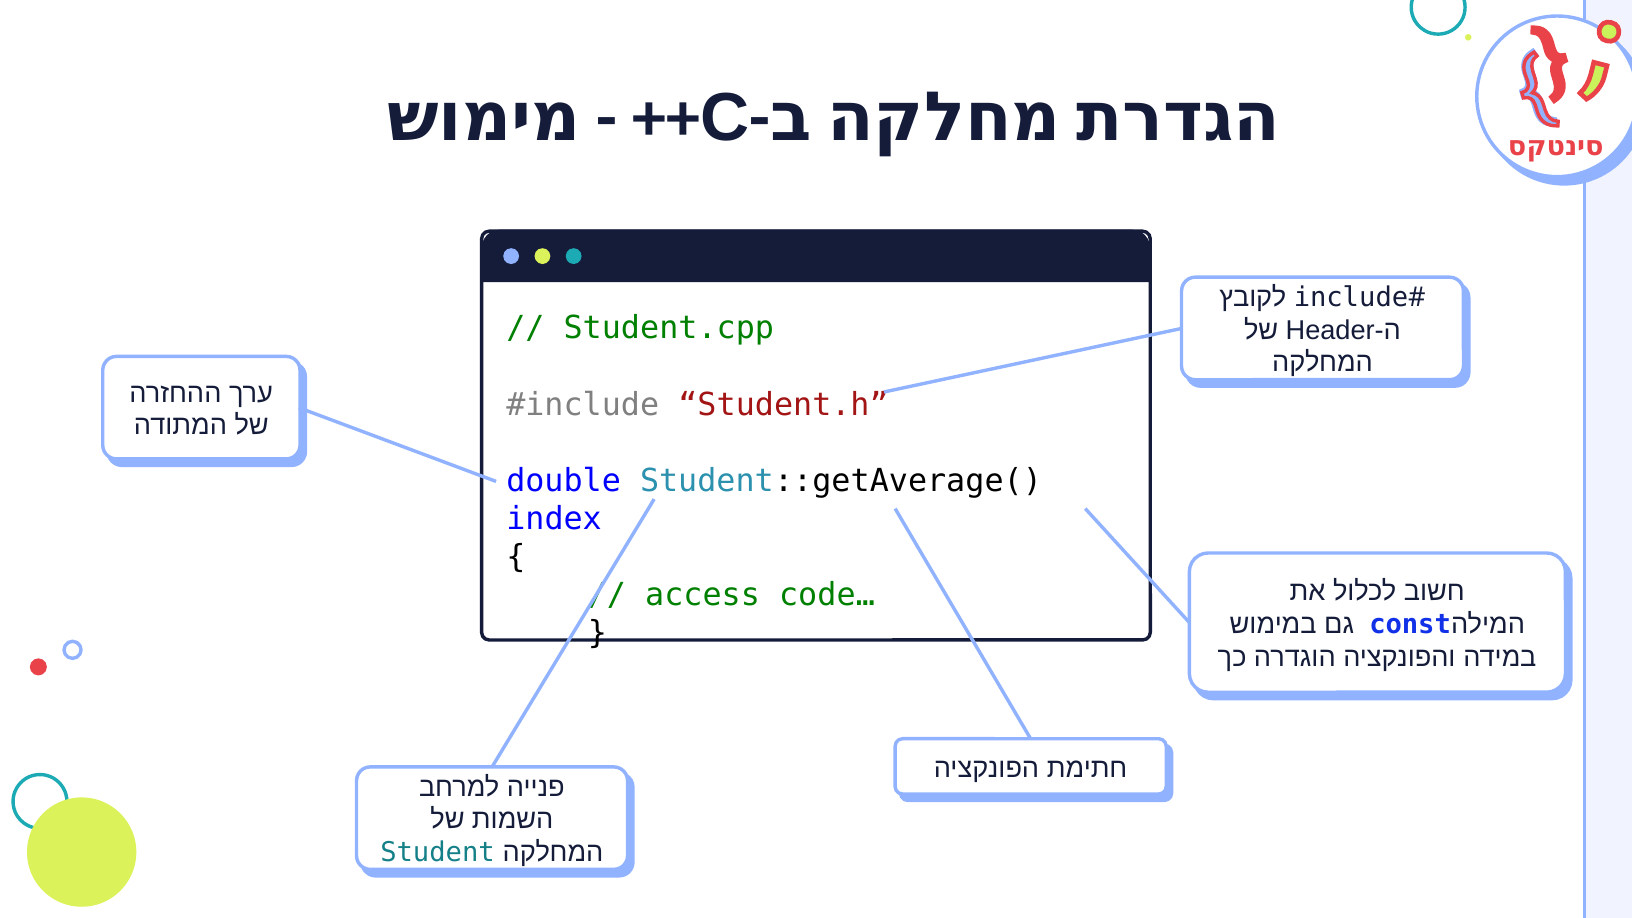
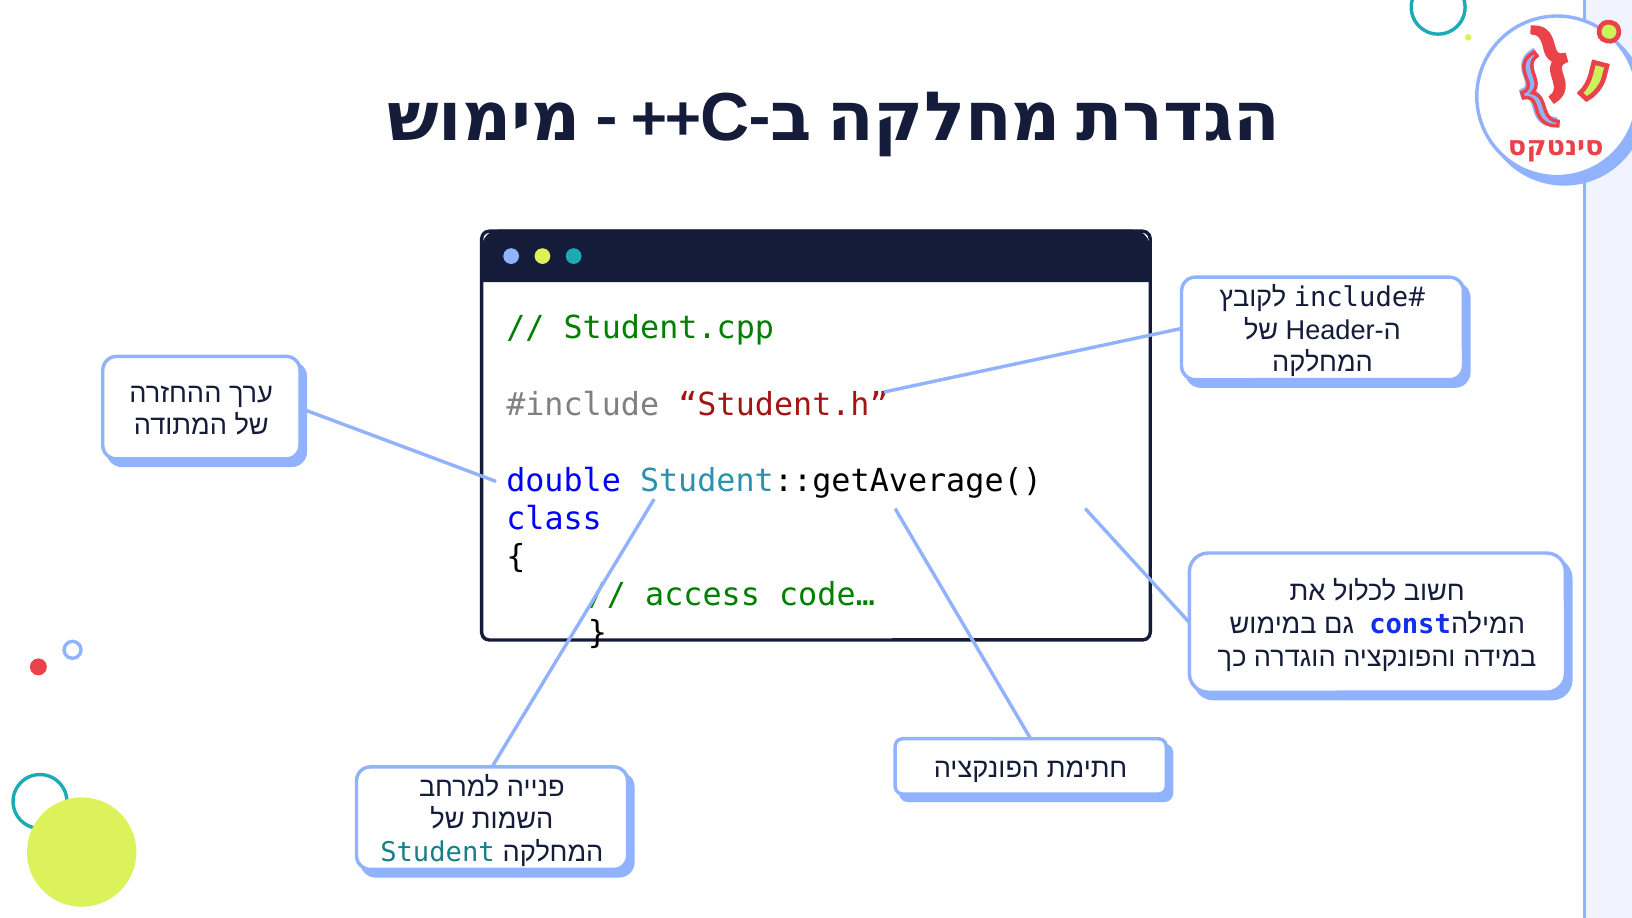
index: index -> class
